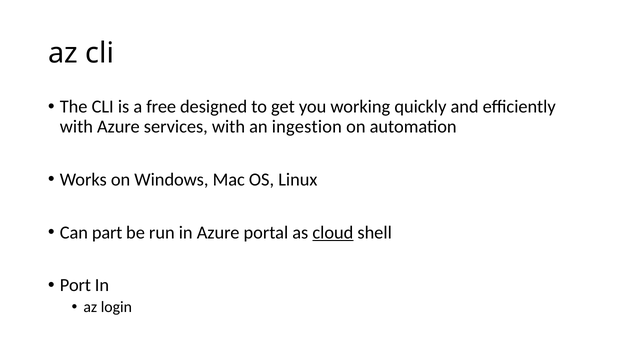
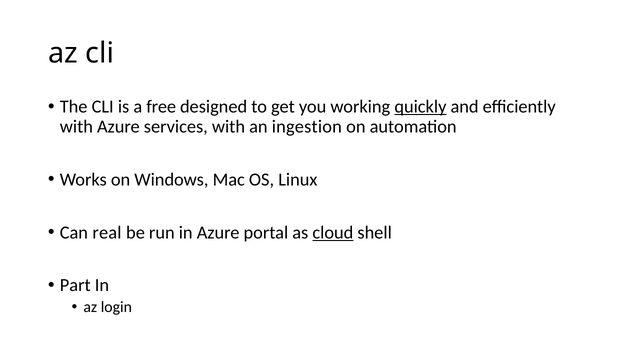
quickly underline: none -> present
part: part -> real
Port: Port -> Part
